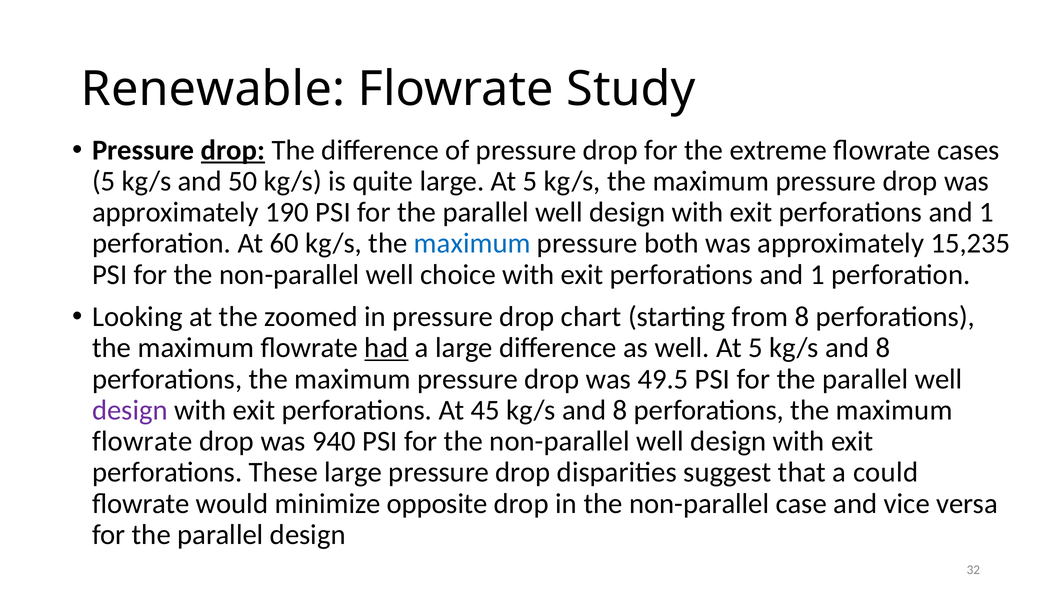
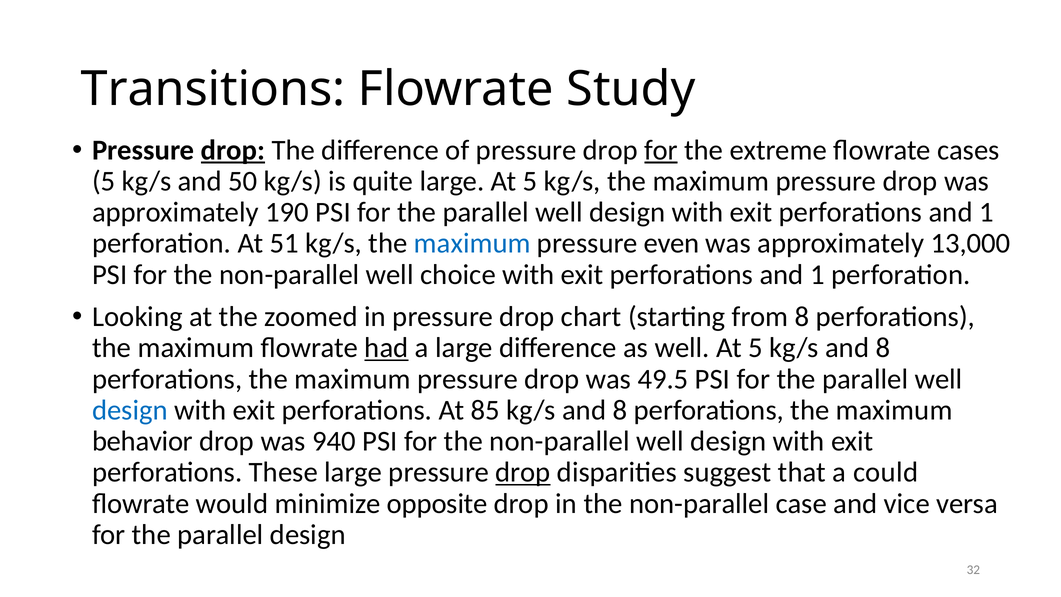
Renewable: Renewable -> Transitions
for at (661, 150) underline: none -> present
60: 60 -> 51
both: both -> even
15,235: 15,235 -> 13,000
design at (130, 410) colour: purple -> blue
45: 45 -> 85
flowrate at (142, 441): flowrate -> behavior
drop at (523, 472) underline: none -> present
